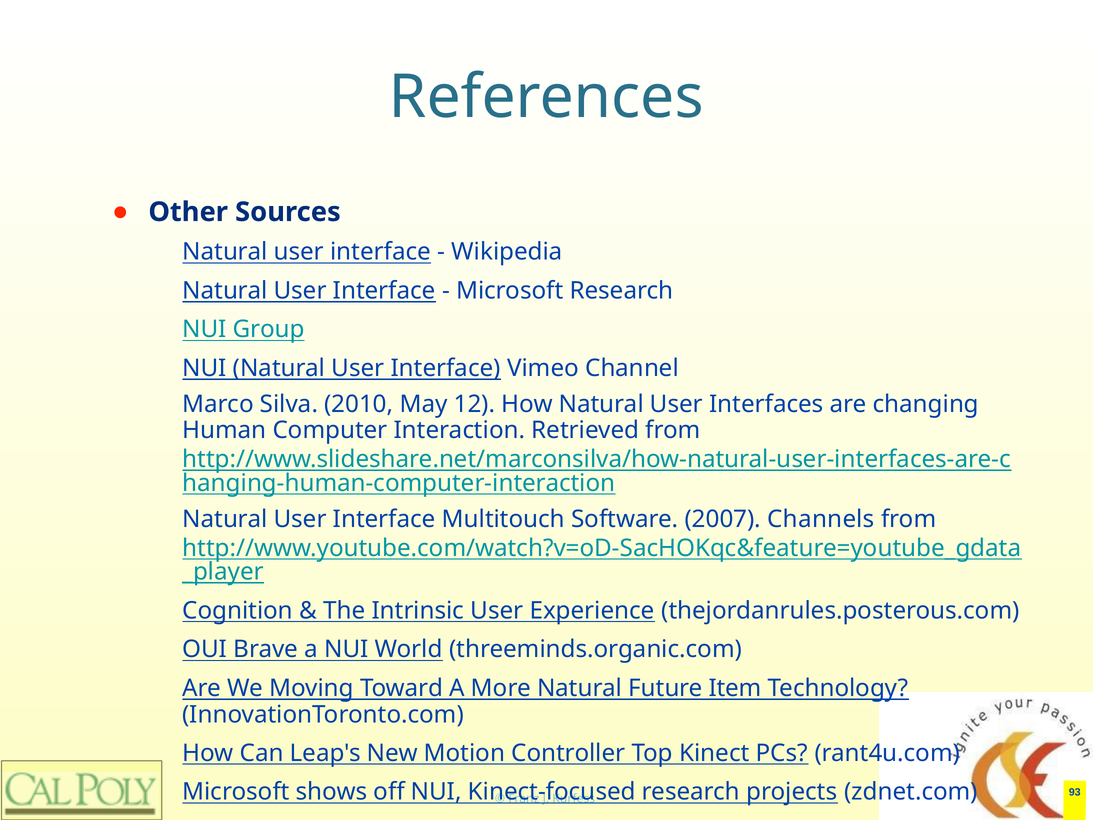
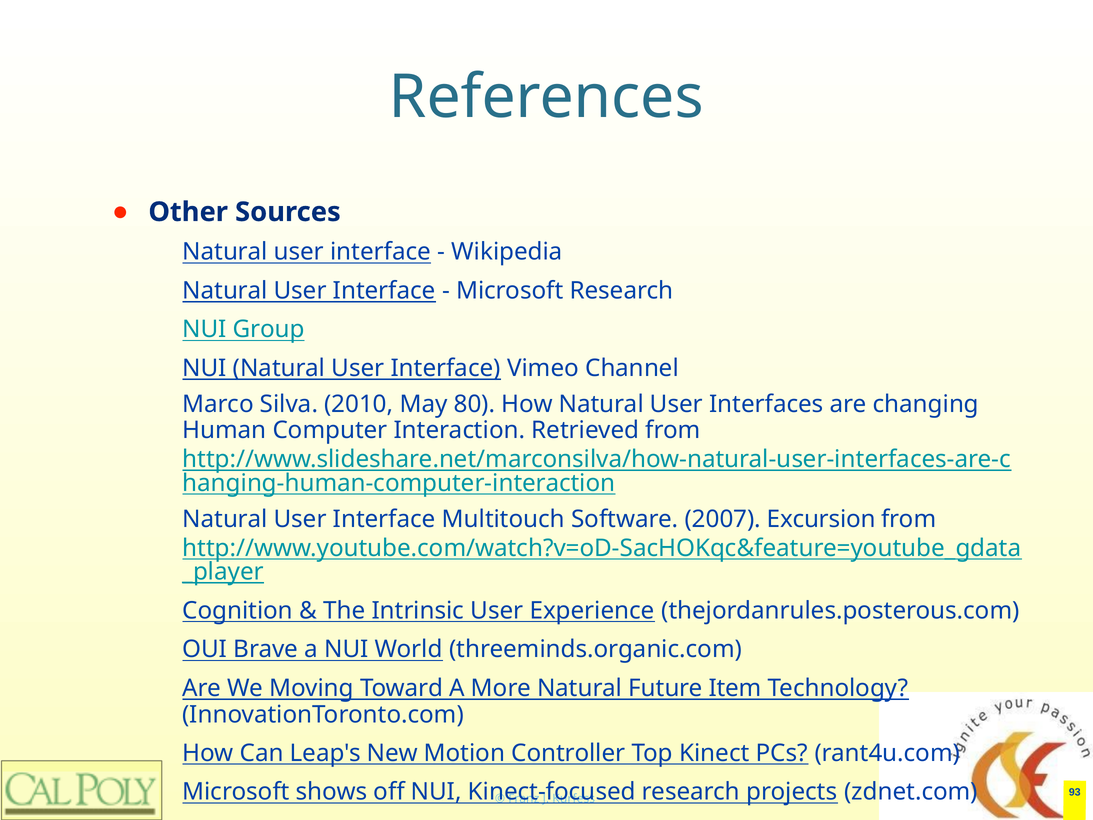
12: 12 -> 80
Channels: Channels -> Excursion
